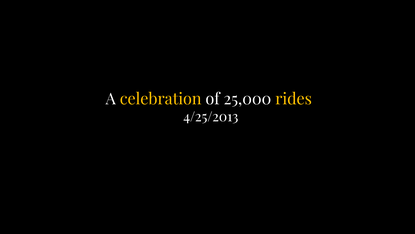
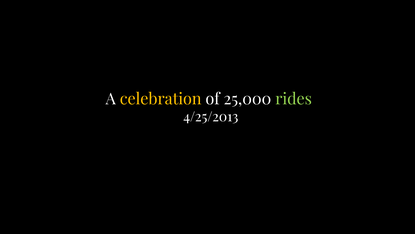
rides colour: yellow -> light green
